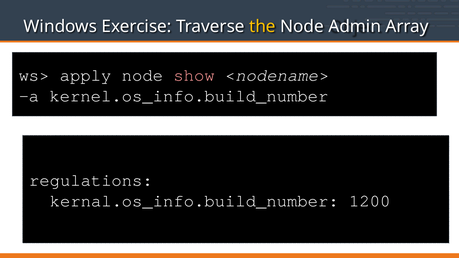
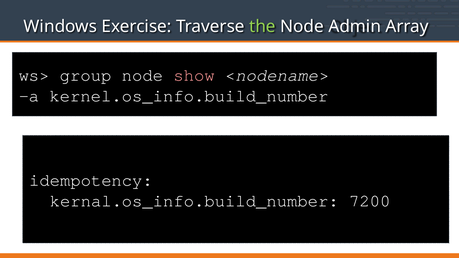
the colour: yellow -> light green
apply: apply -> group
regulations: regulations -> idempotency
1200: 1200 -> 7200
